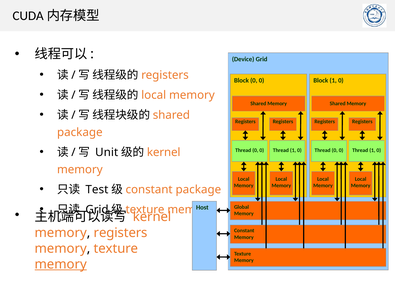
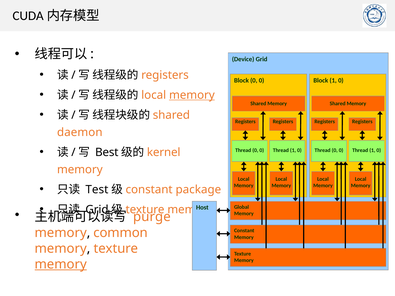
memory at (192, 95) underline: none -> present
package at (80, 132): package -> daemon
Unit: Unit -> Best
kernel at (152, 217): kernel -> purge
memory registers: registers -> common
